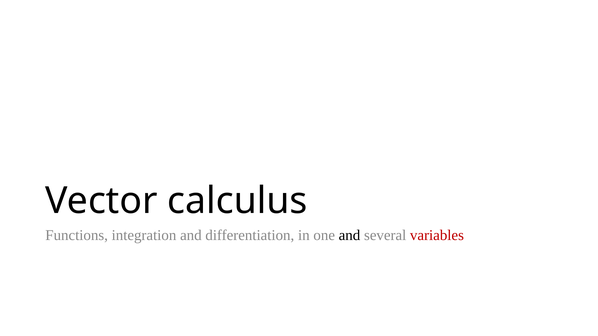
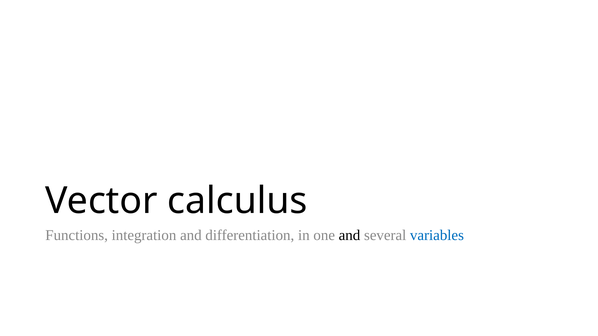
variables colour: red -> blue
